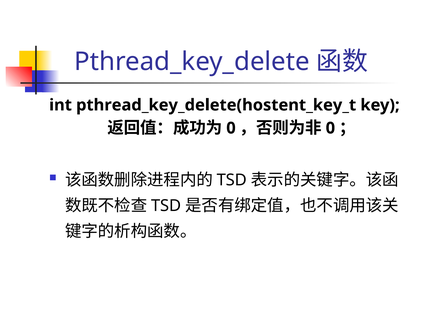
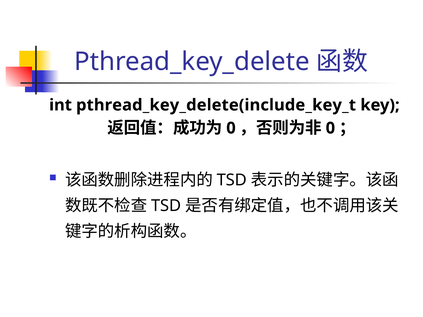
pthread_key_delete(hostent_key_t: pthread_key_delete(hostent_key_t -> pthread_key_delete(include_key_t
